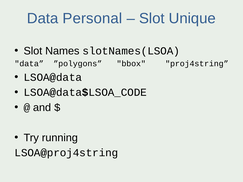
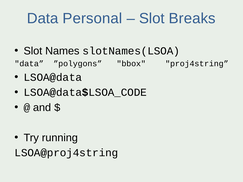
Unique: Unique -> Breaks
